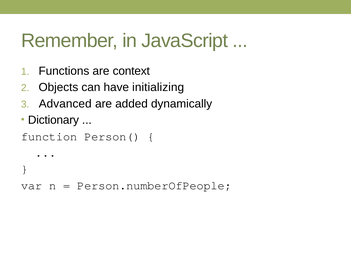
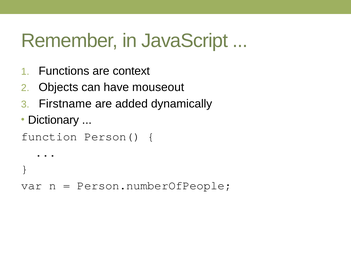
initializing: initializing -> mouseout
Advanced: Advanced -> Firstname
